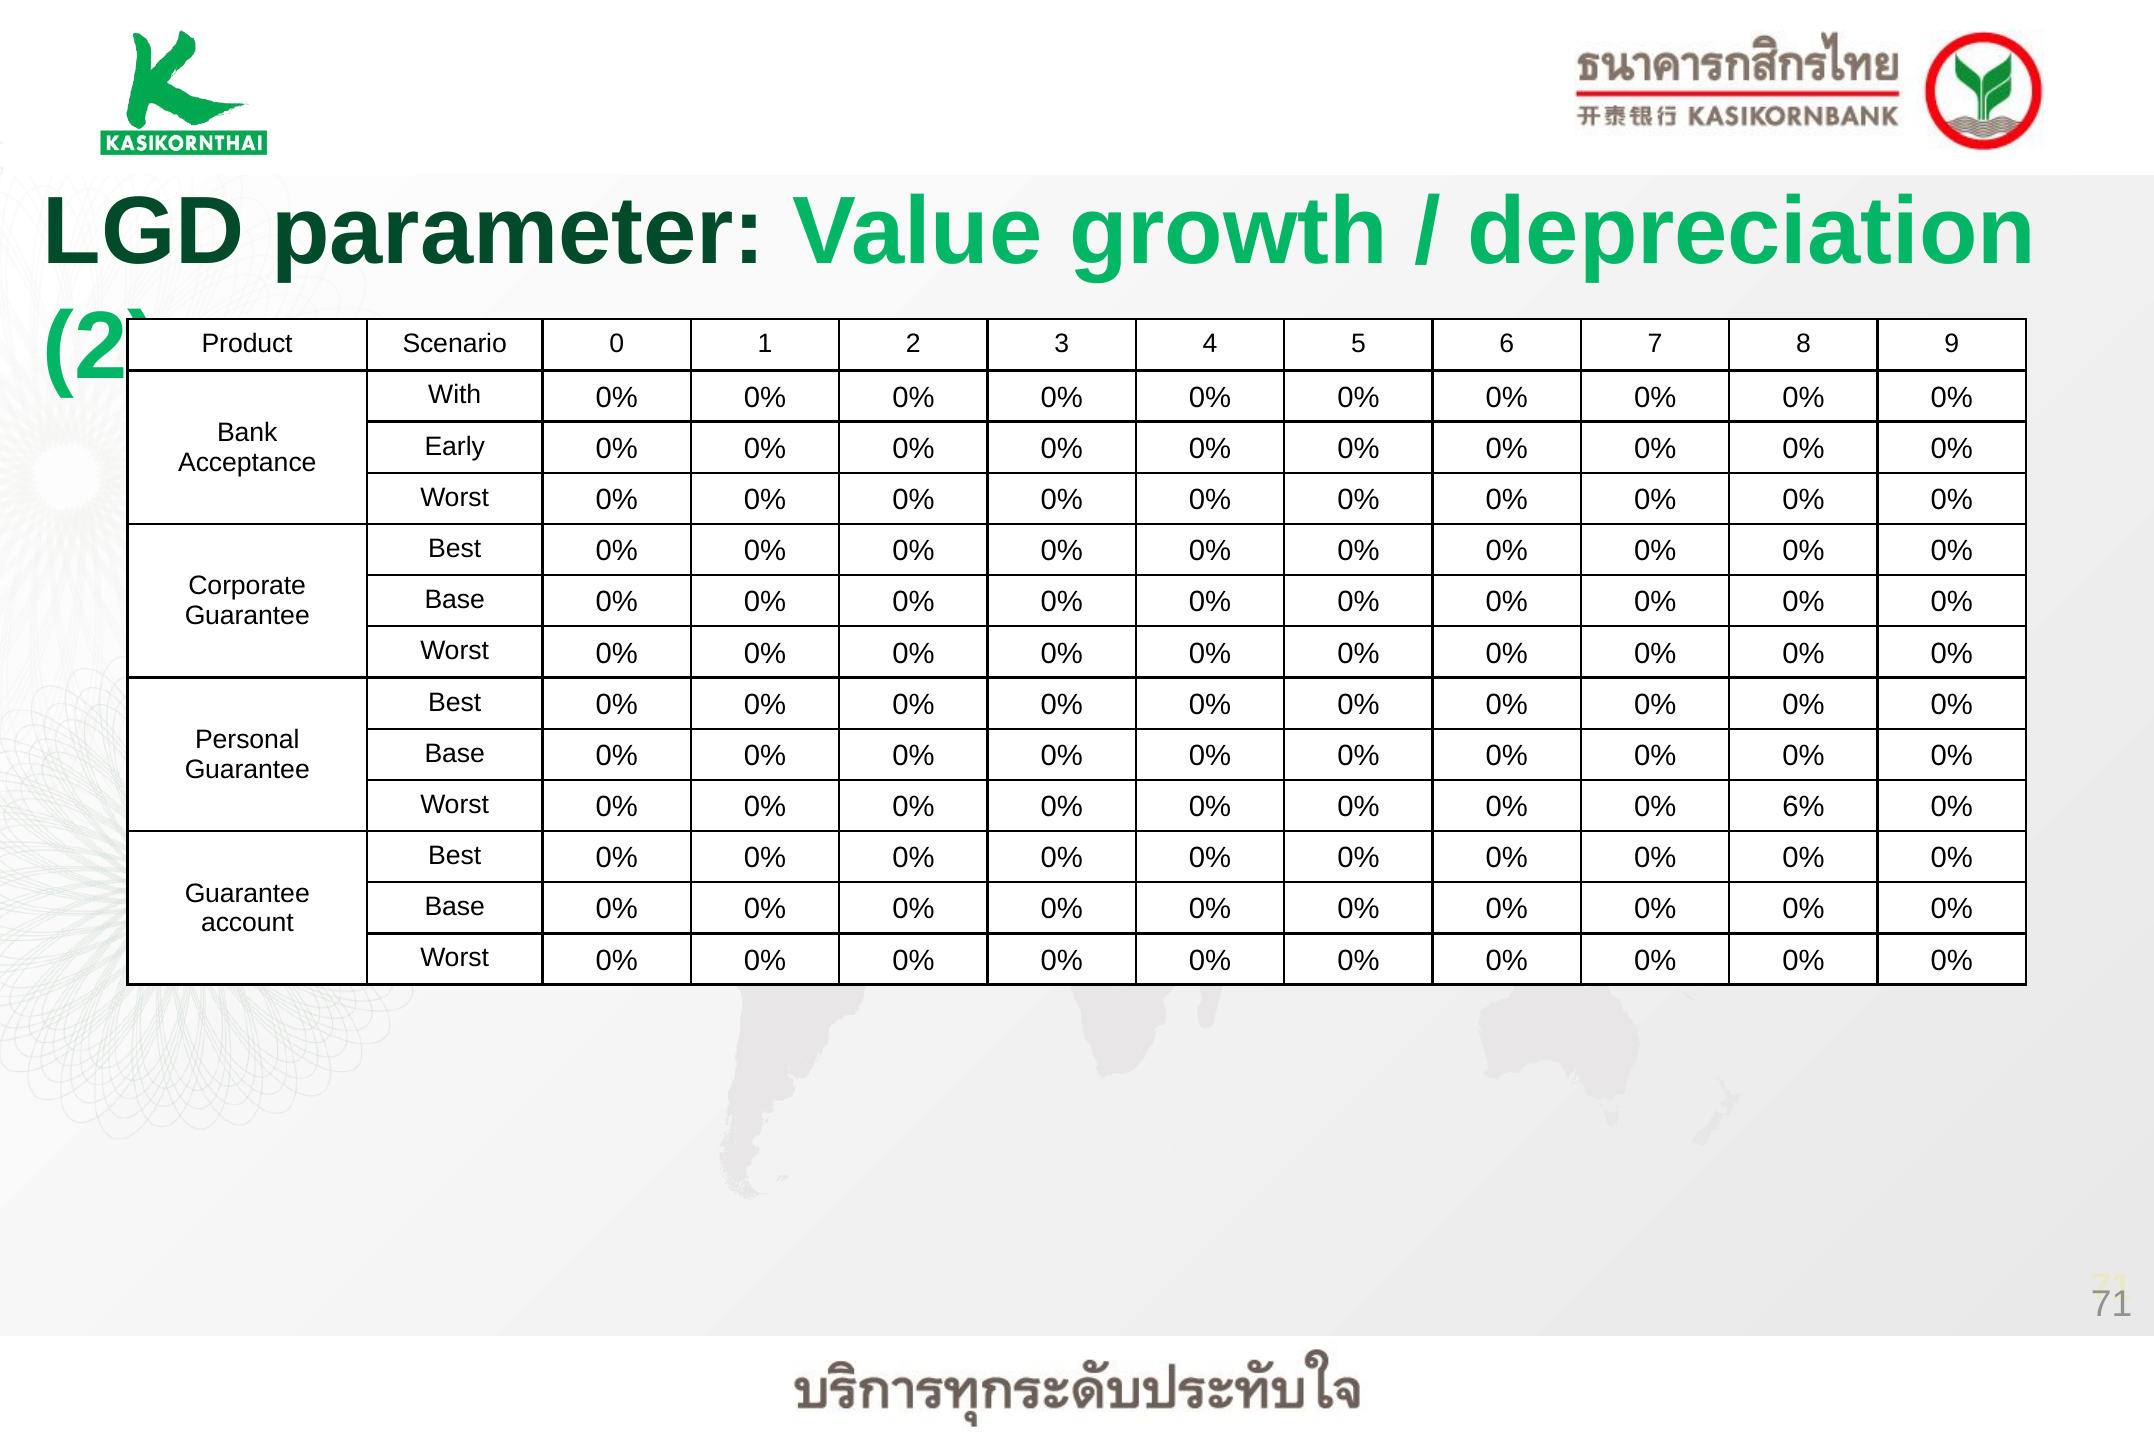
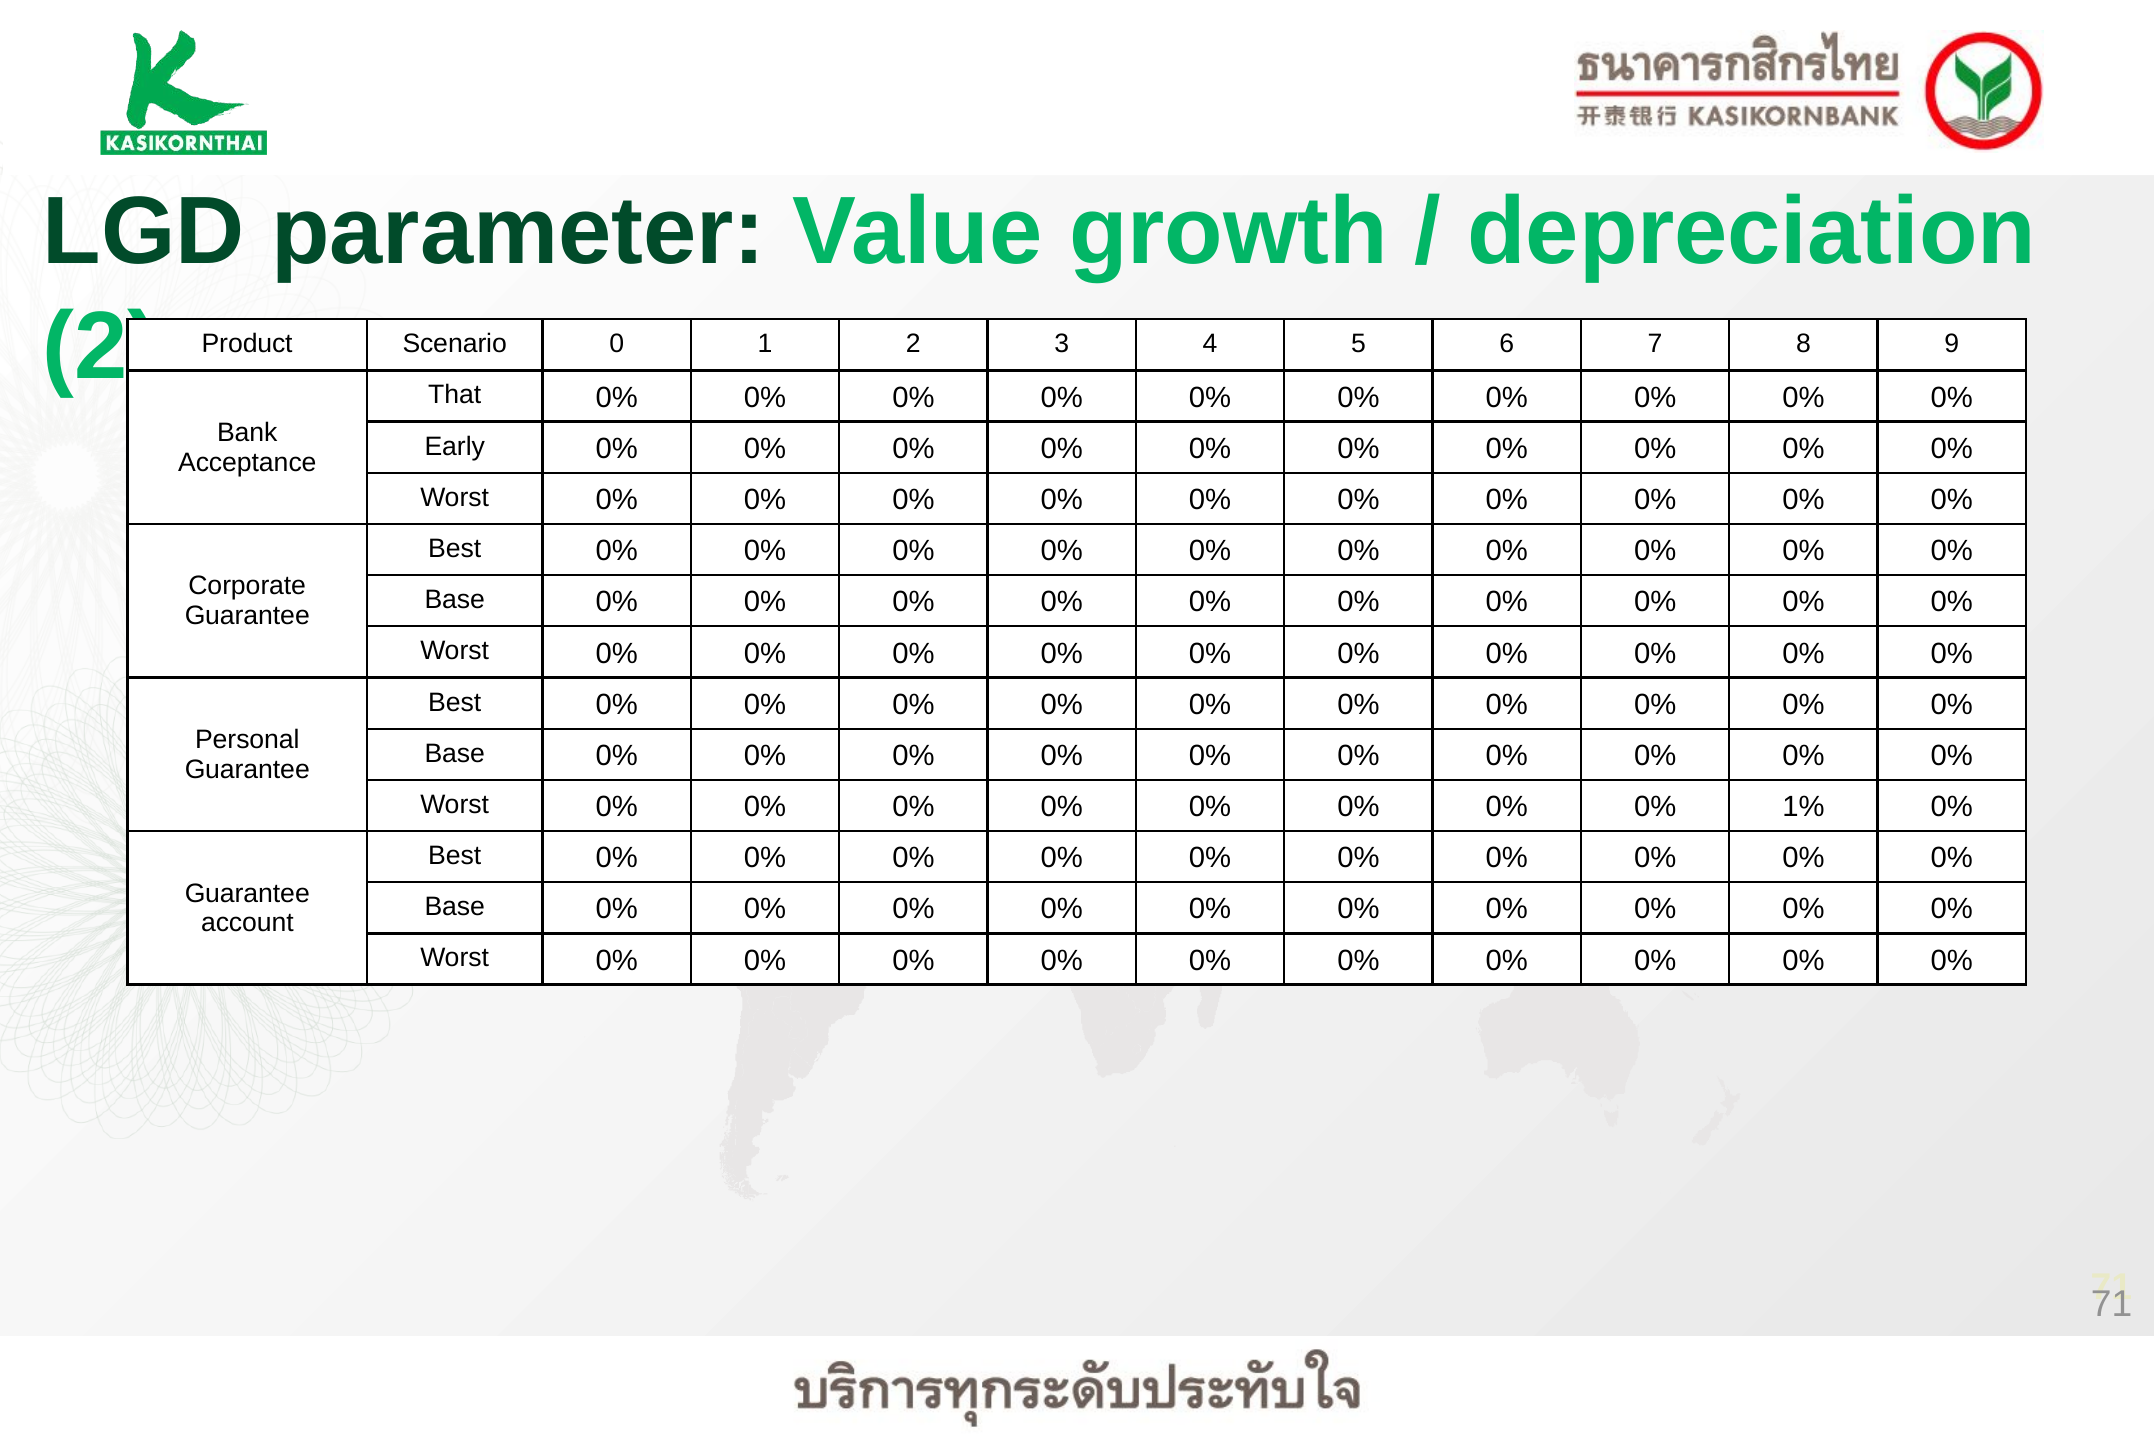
With: With -> That
6%: 6% -> 1%
